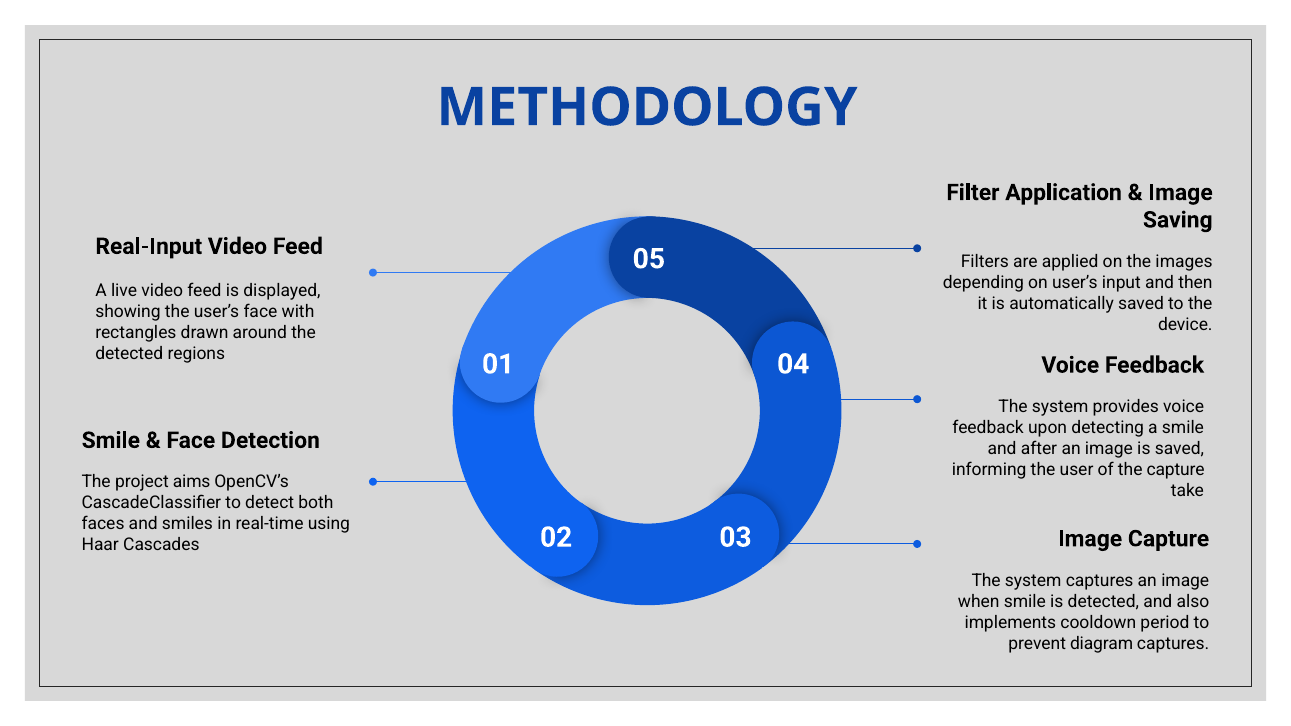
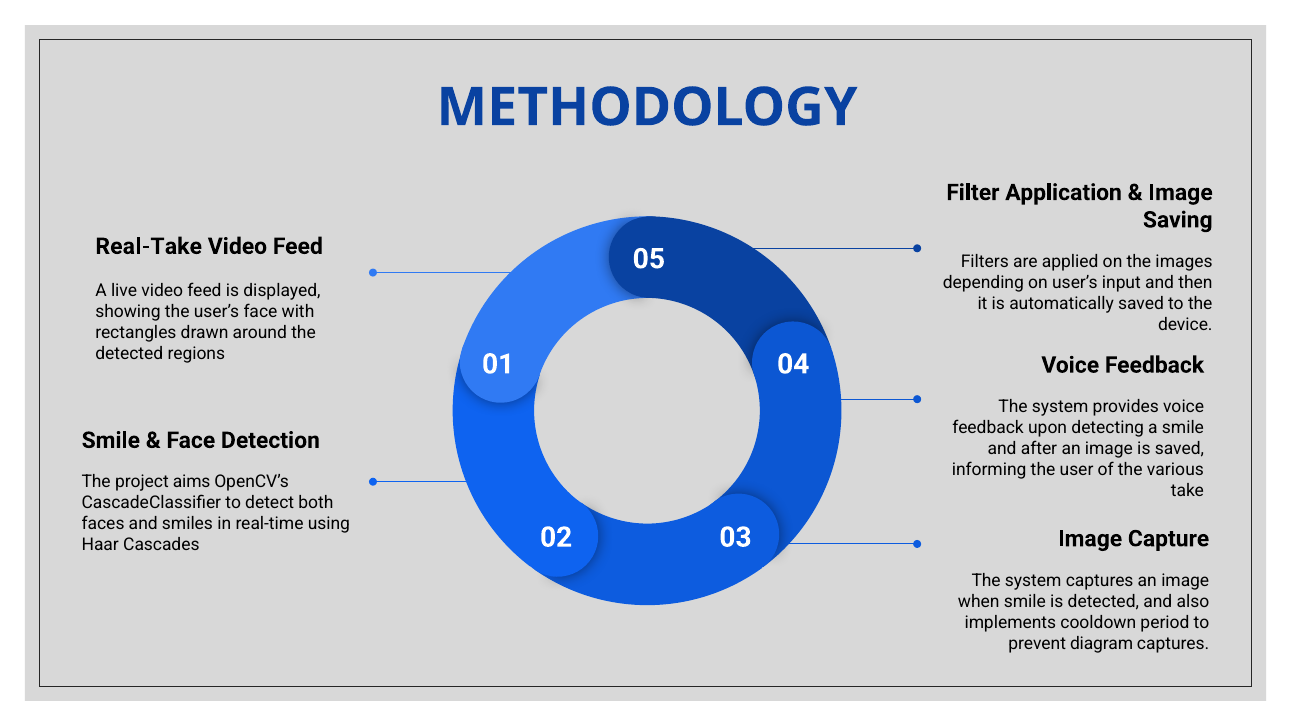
Real-Input: Real-Input -> Real-Take
the capture: capture -> various
